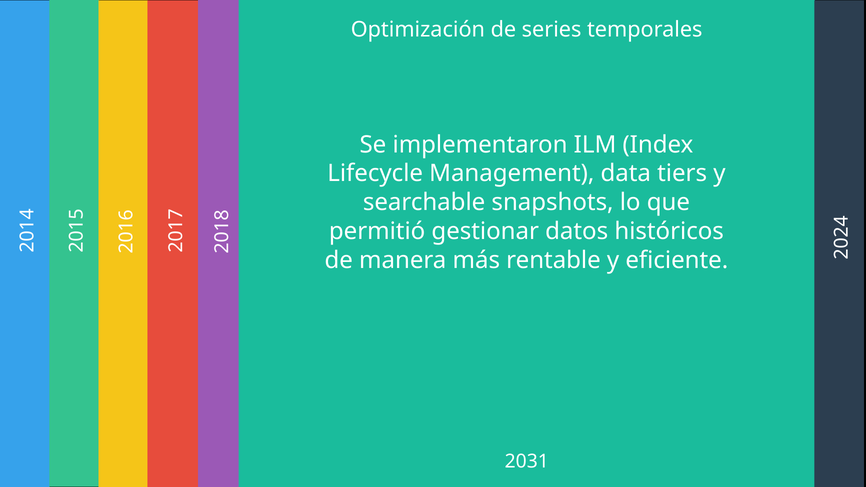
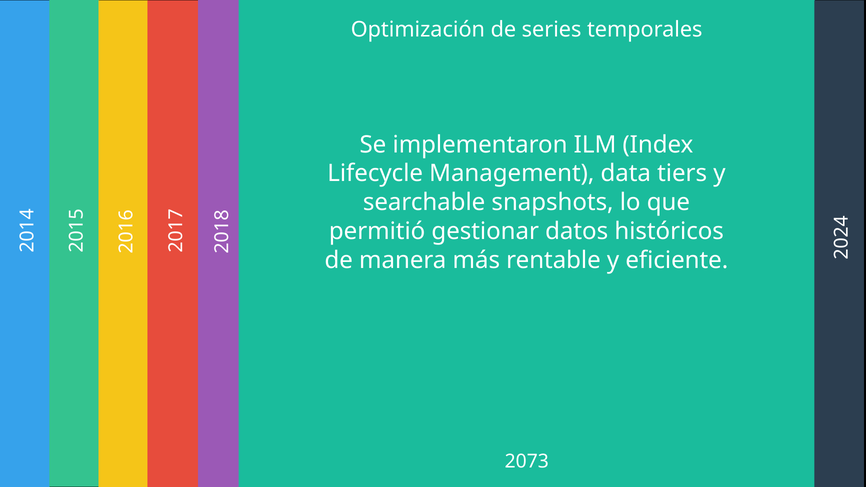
2031: 2031 -> 2073
